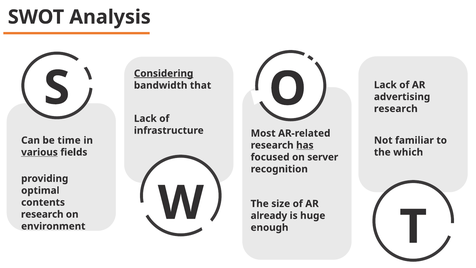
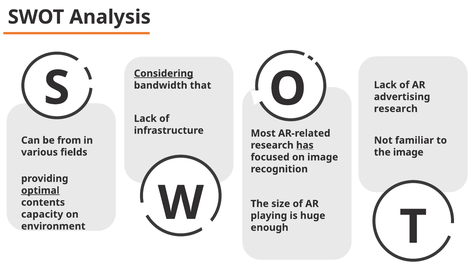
time: time -> from
the which: which -> image
various underline: present -> none
on server: server -> image
optimal underline: none -> present
research at (42, 214): research -> capacity
already: already -> playing
